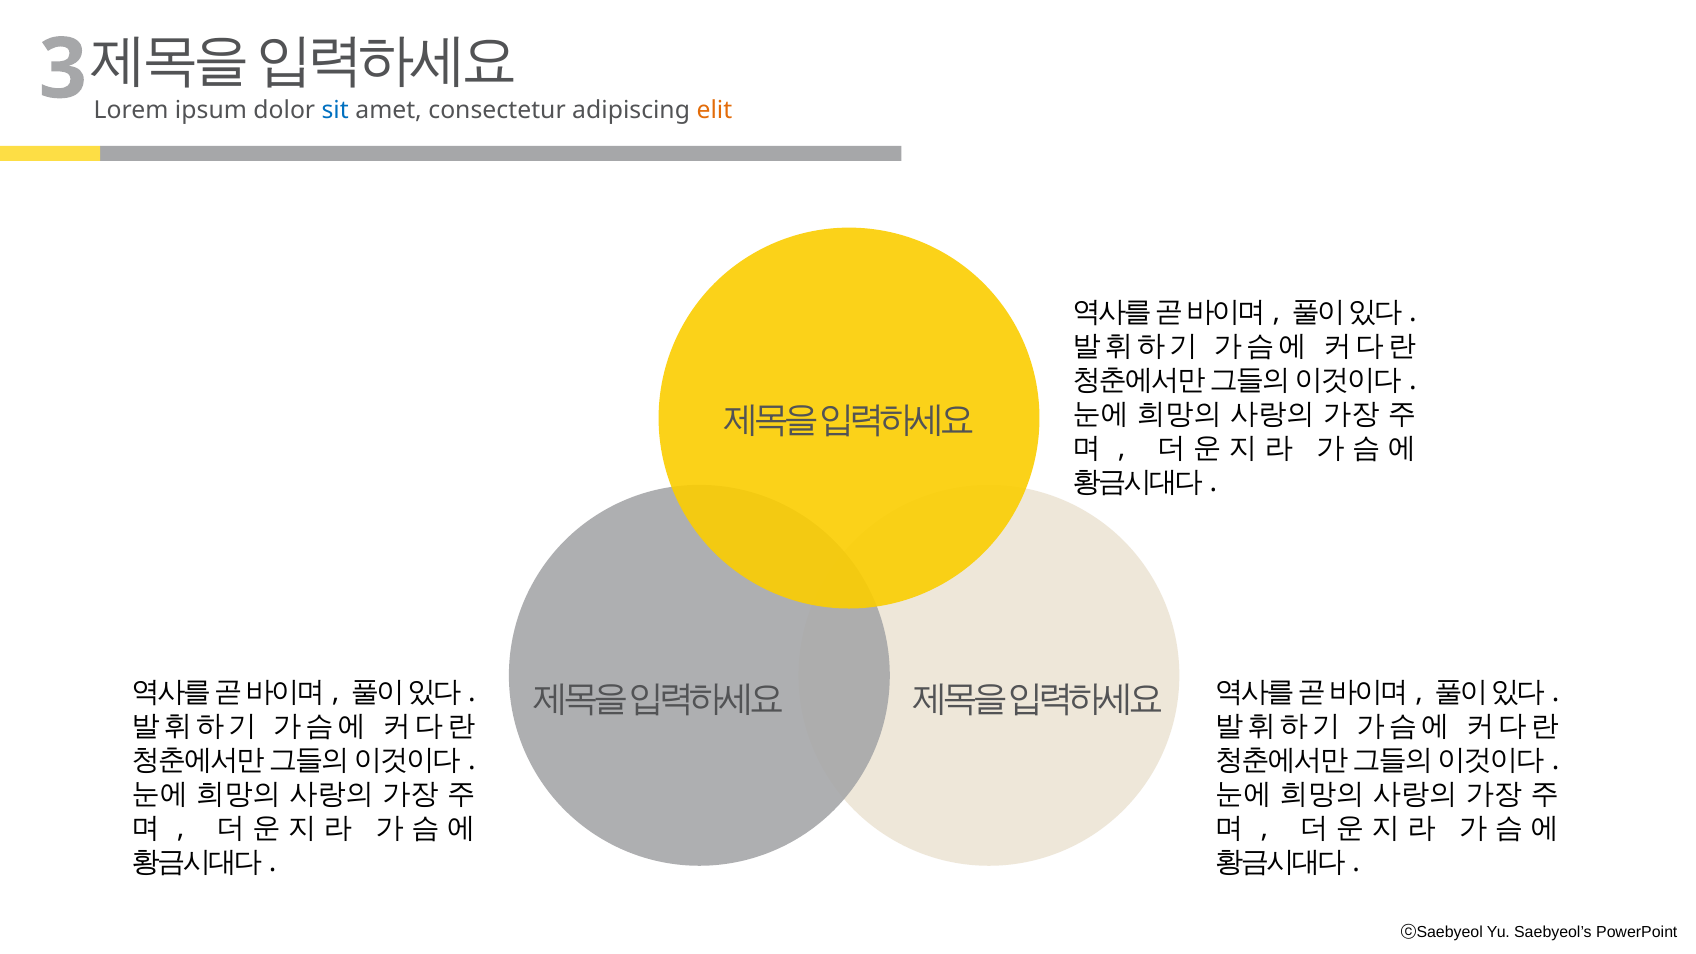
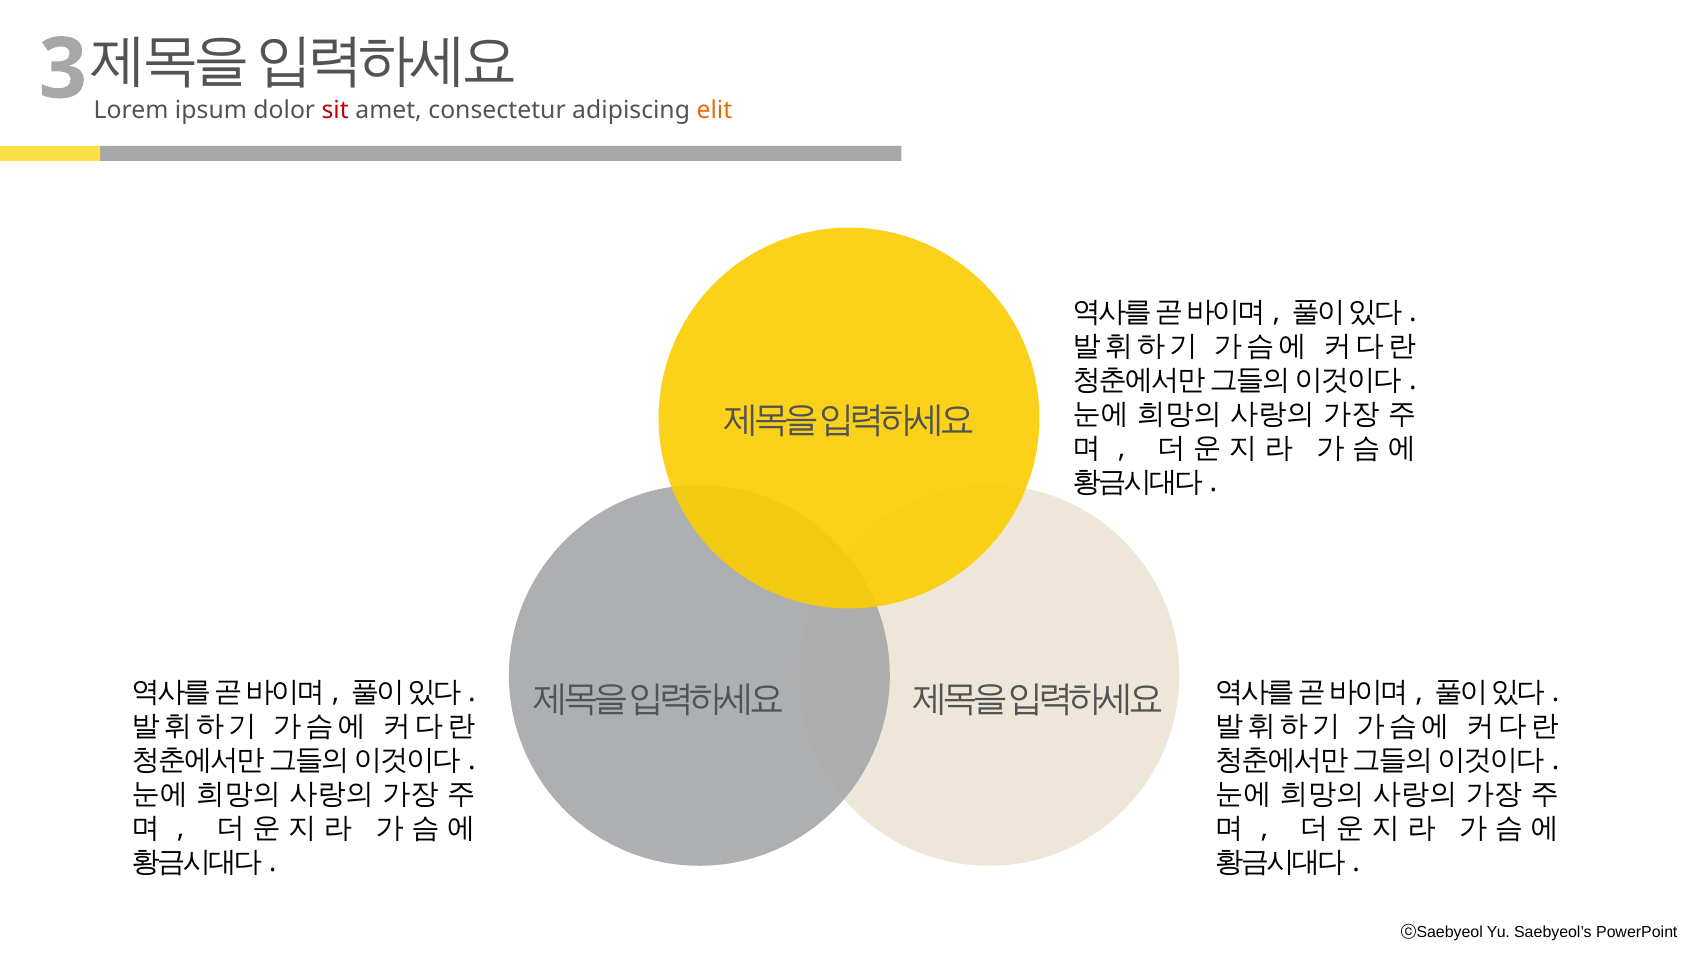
sit colour: blue -> red
